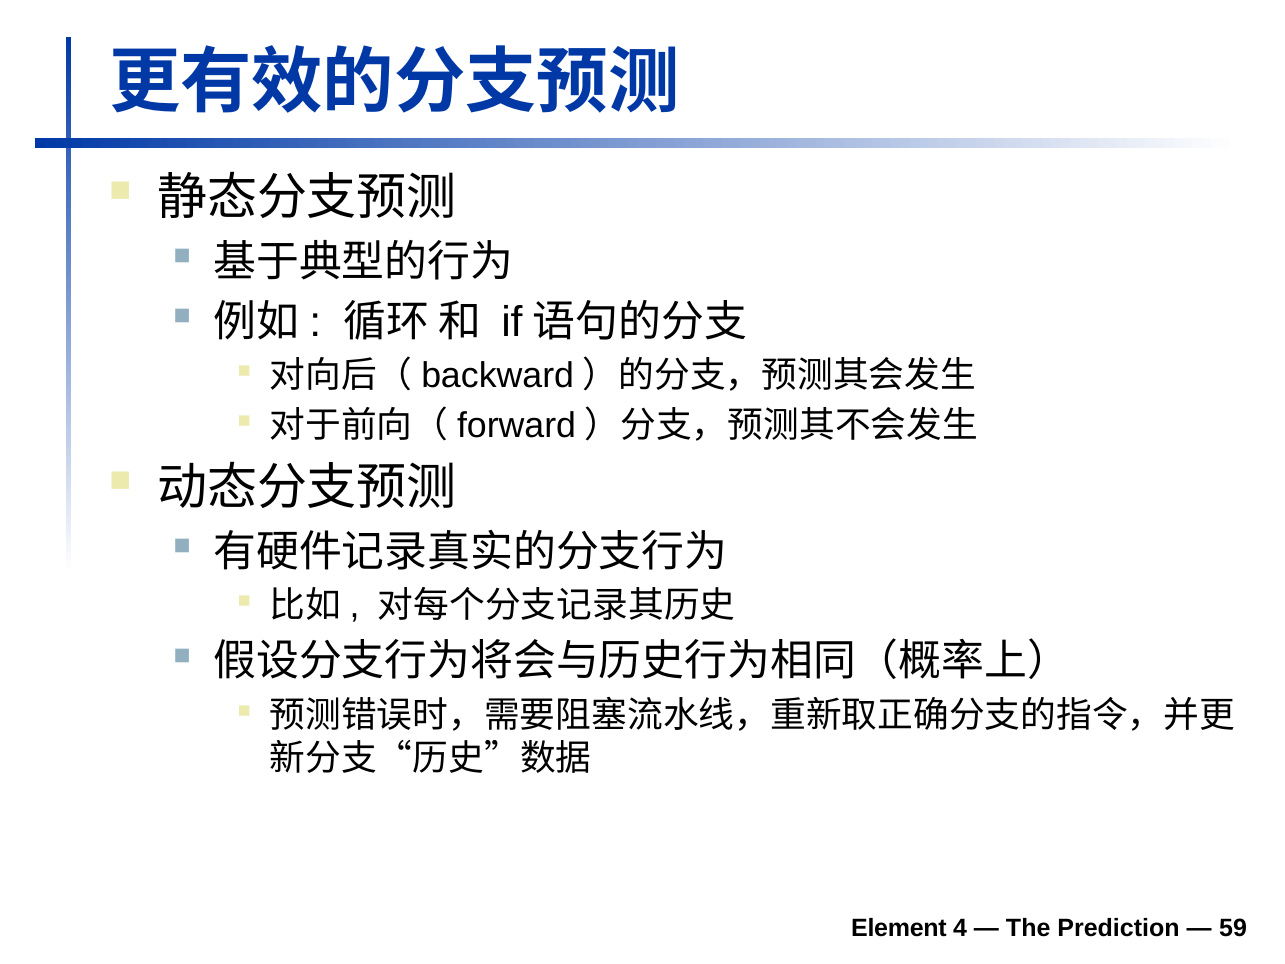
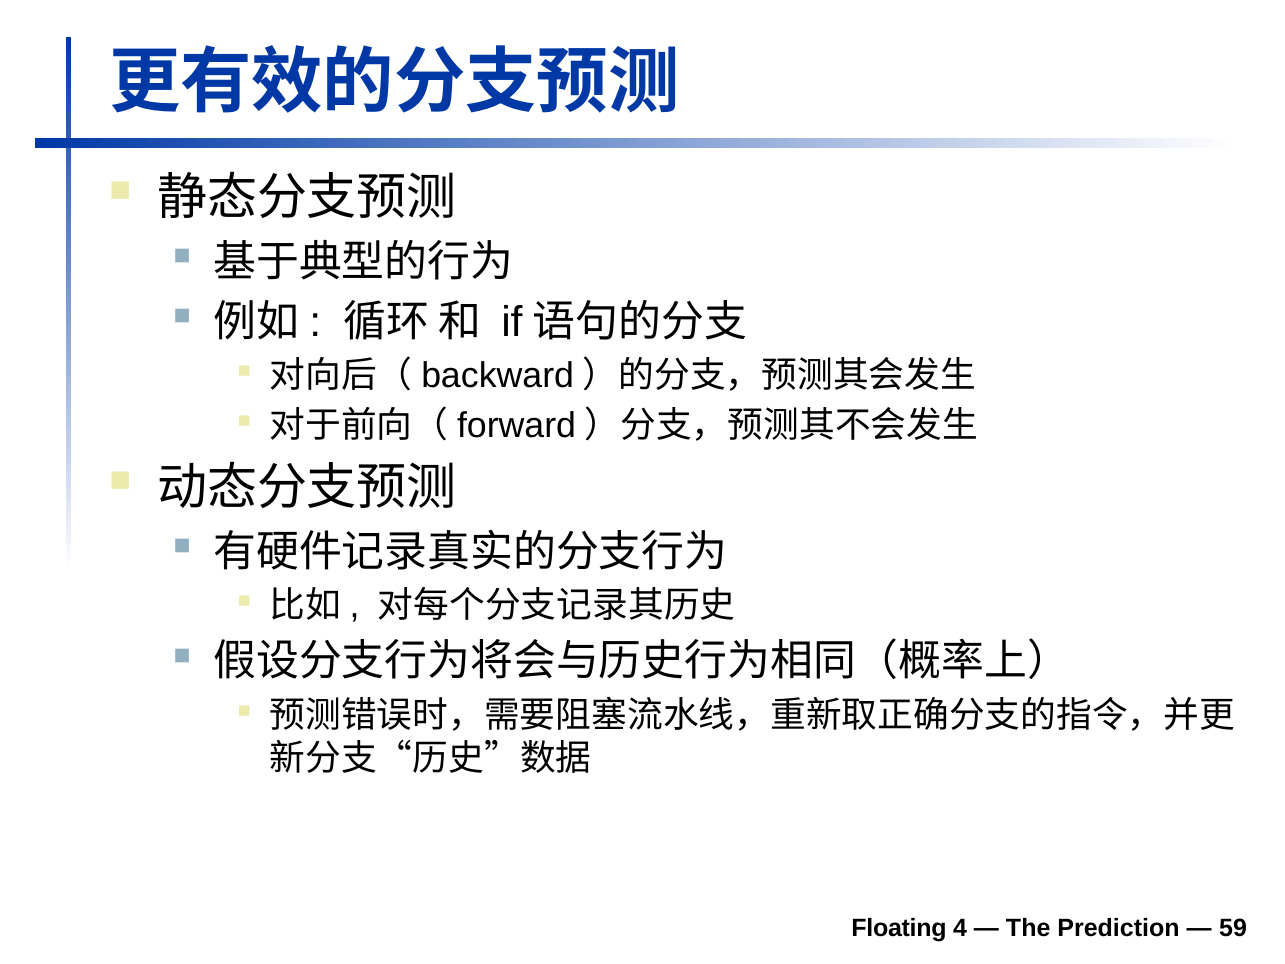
Element: Element -> Floating
